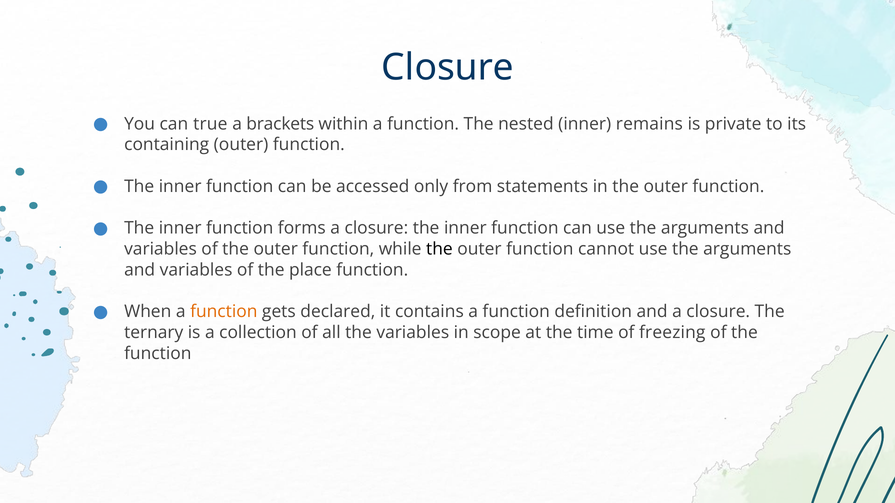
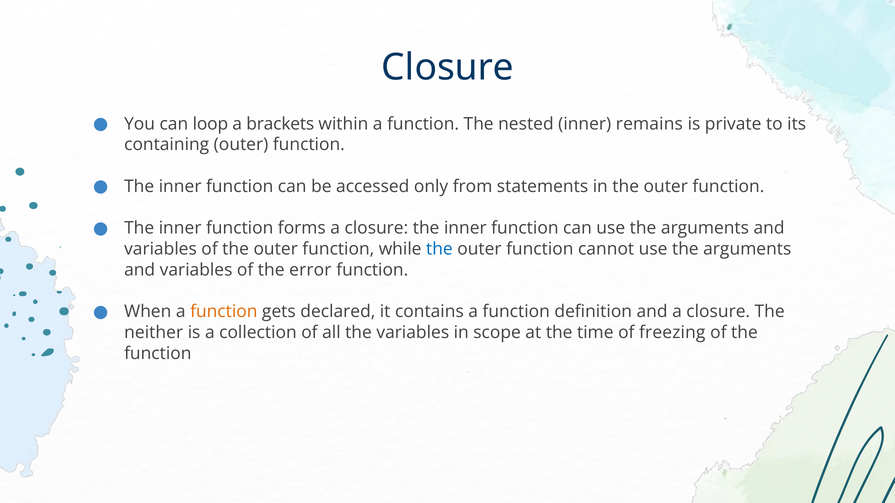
true: true -> loop
the at (439, 249) colour: black -> blue
place: place -> error
ternary: ternary -> neither
